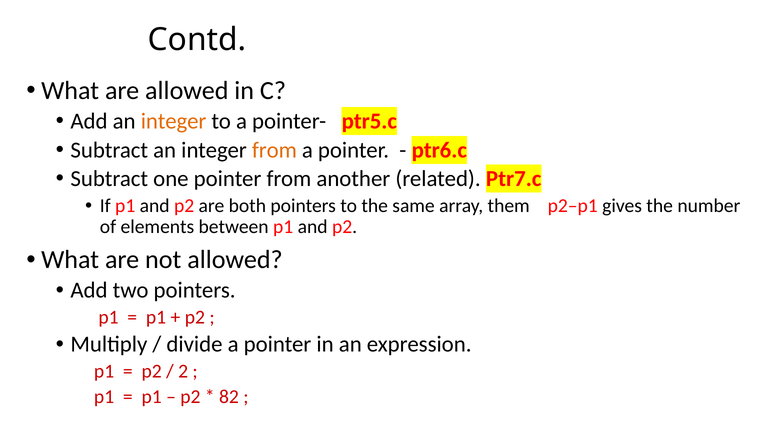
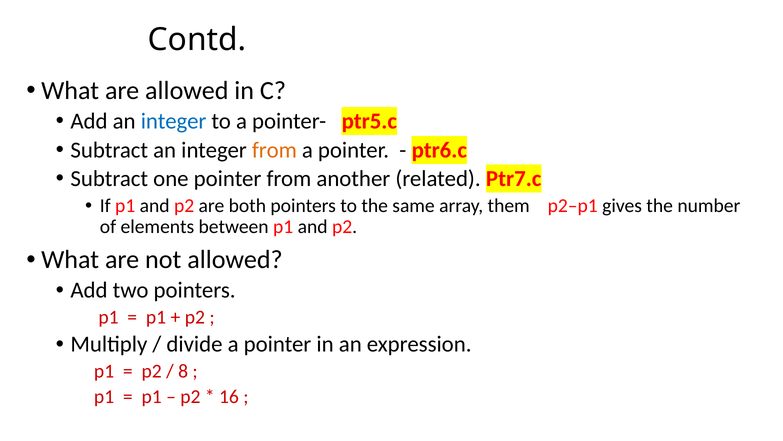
integer at (174, 121) colour: orange -> blue
2: 2 -> 8
82: 82 -> 16
